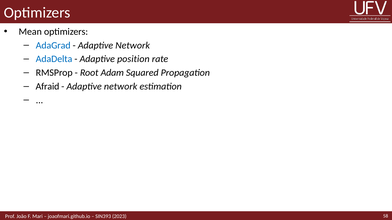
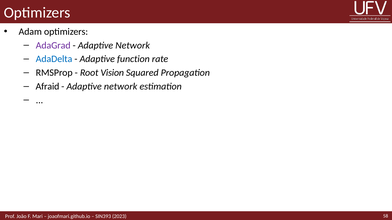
Mean: Mean -> Adam
AdaGrad colour: blue -> purple
position: position -> function
Adam: Adam -> Vision
